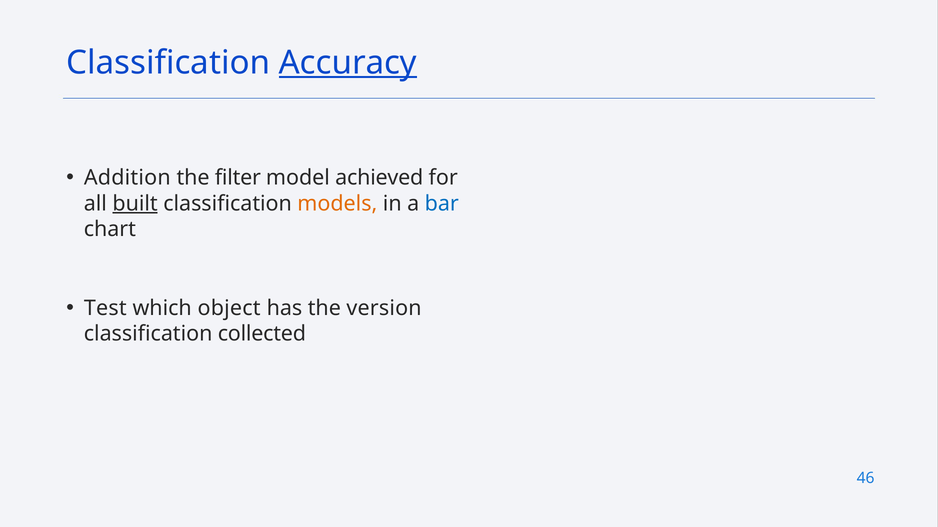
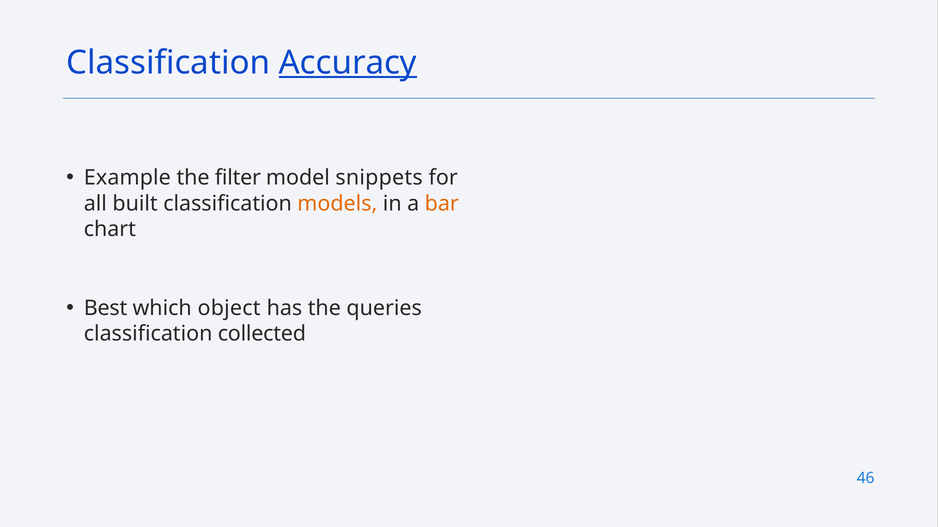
Addition: Addition -> Example
achieved: achieved -> snippets
built underline: present -> none
bar colour: blue -> orange
Test: Test -> Best
version: version -> queries
